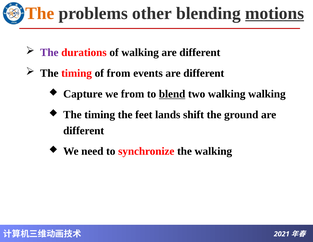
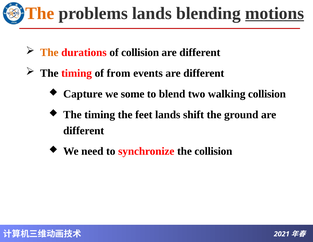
problems other: other -> lands
The at (49, 53) colour: purple -> orange
of walking: walking -> collision
we from: from -> some
blend underline: present -> none
walking walking: walking -> collision
the walking: walking -> collision
